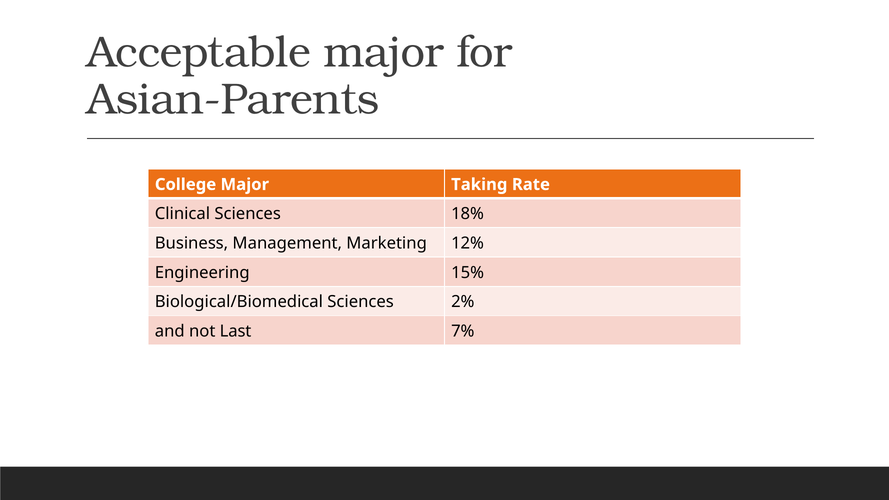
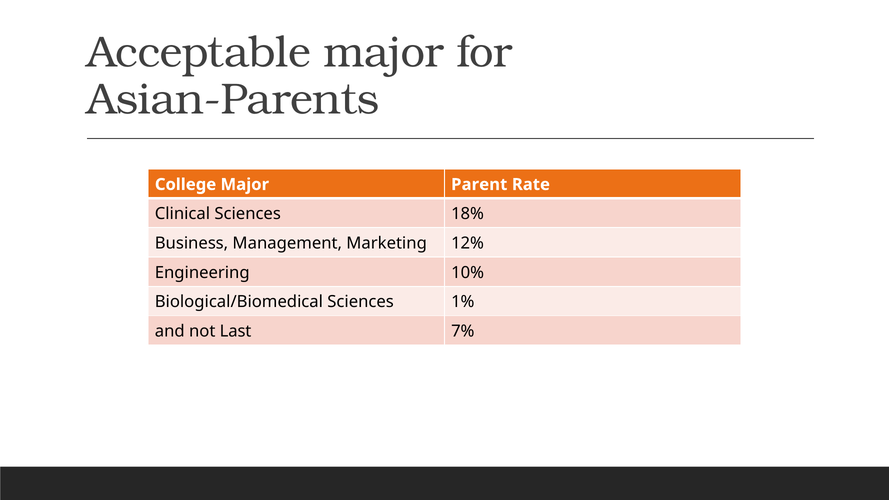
Taking: Taking -> Parent
15%: 15% -> 10%
2%: 2% -> 1%
